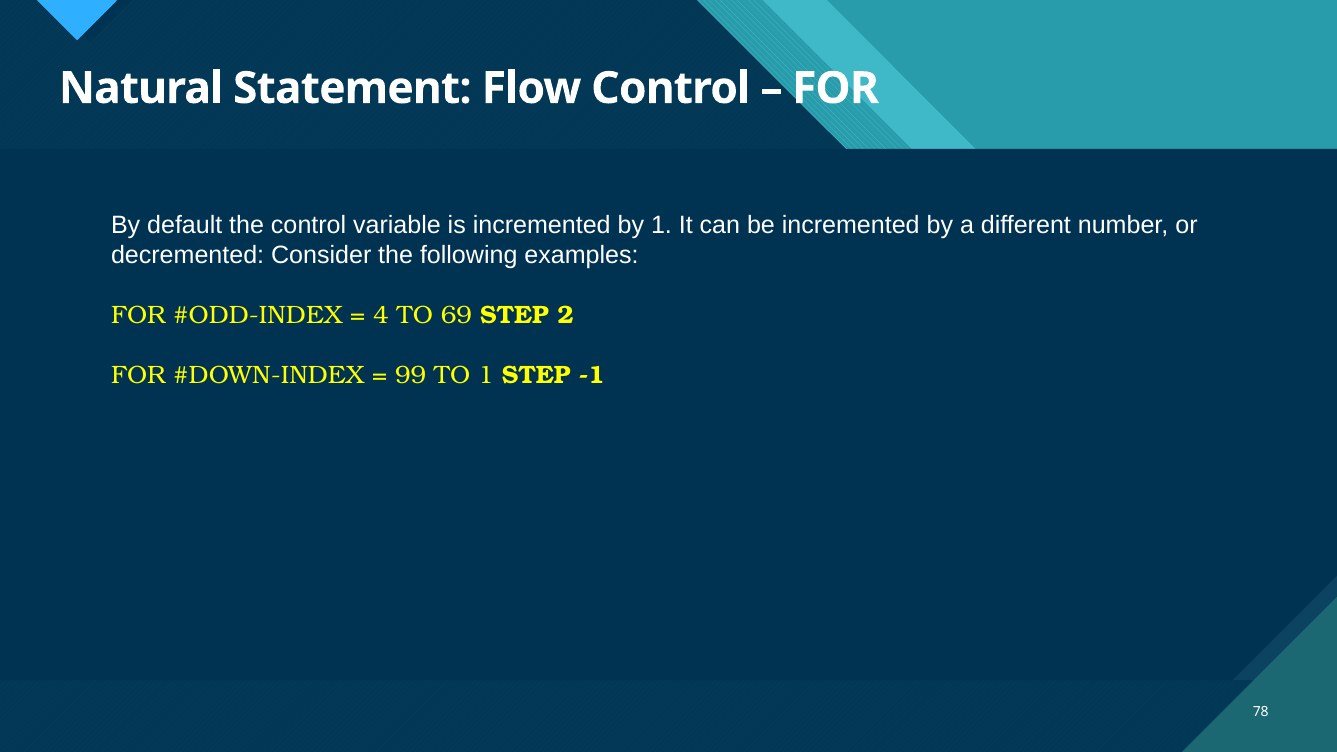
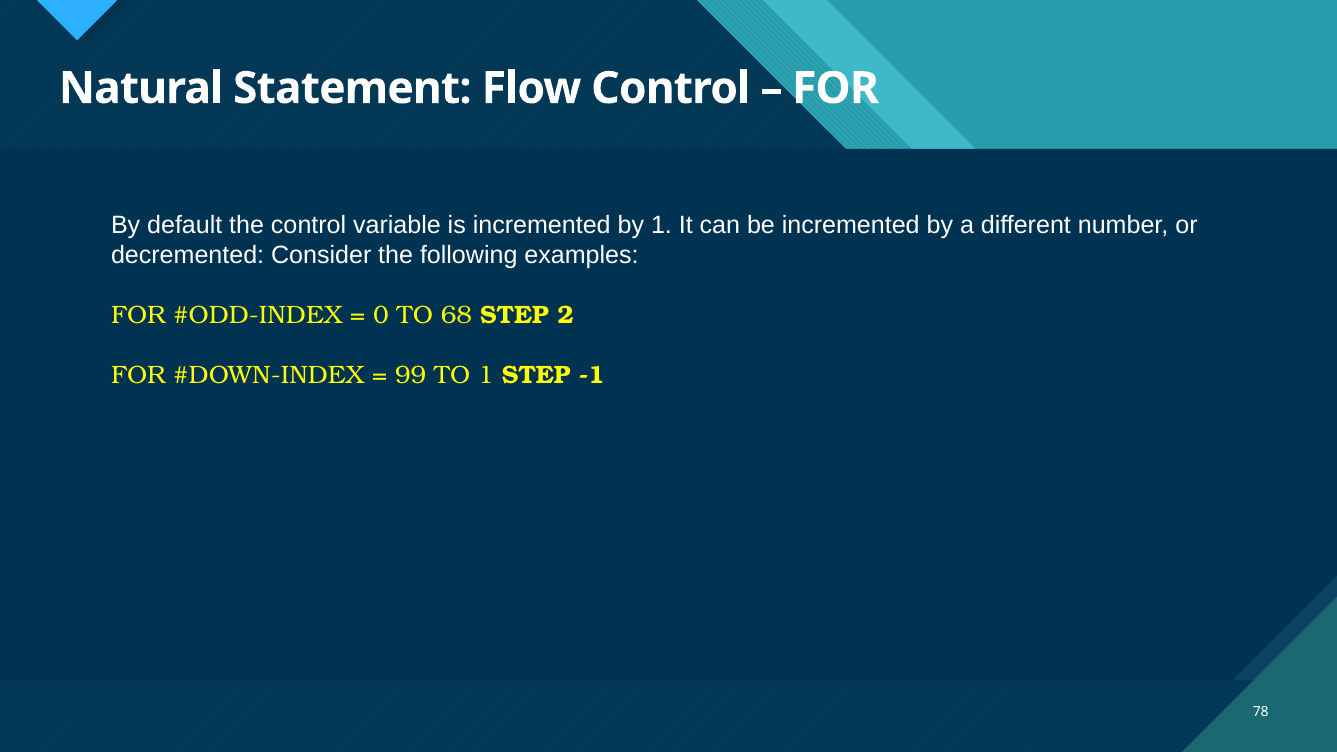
4: 4 -> 0
69: 69 -> 68
